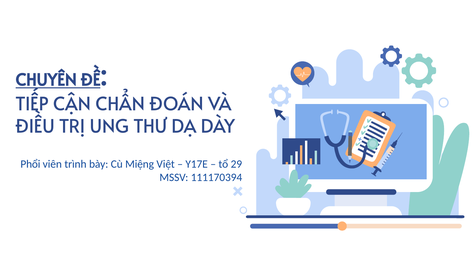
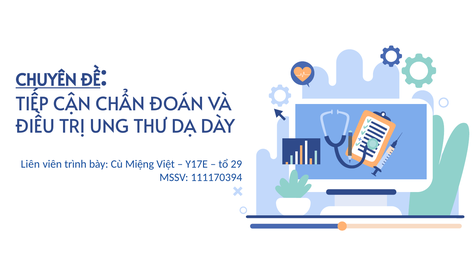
Phổi: Phổi -> Liên
